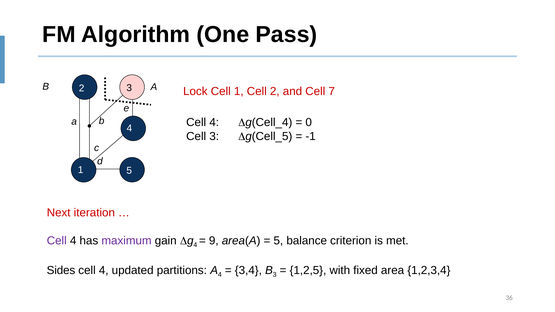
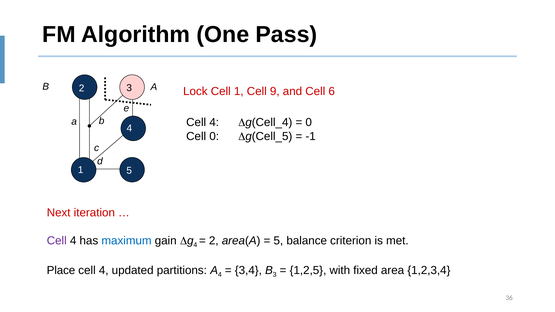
Cell 2: 2 -> 9
7: 7 -> 6
Cell 3: 3 -> 0
maximum colour: purple -> blue
9 at (214, 241): 9 -> 2
Sides: Sides -> Place
